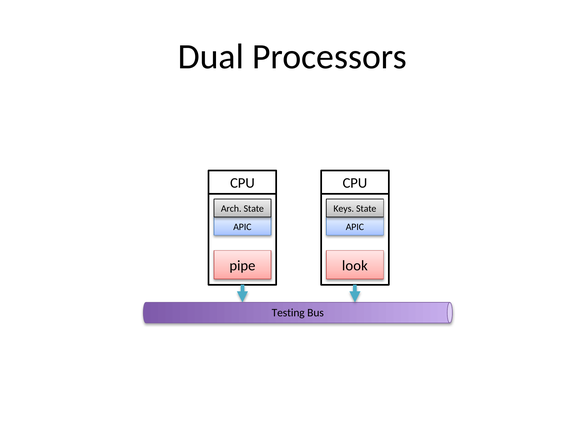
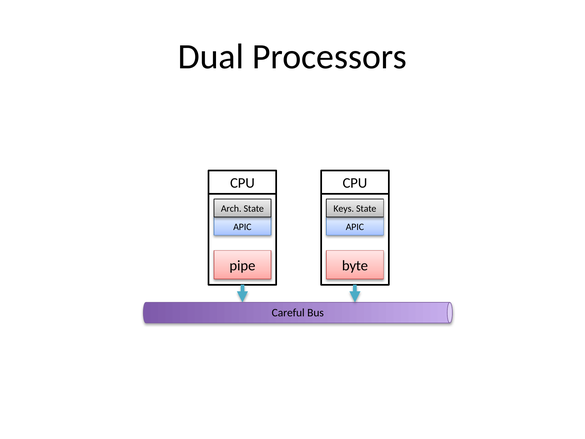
look: look -> byte
Testing: Testing -> Careful
